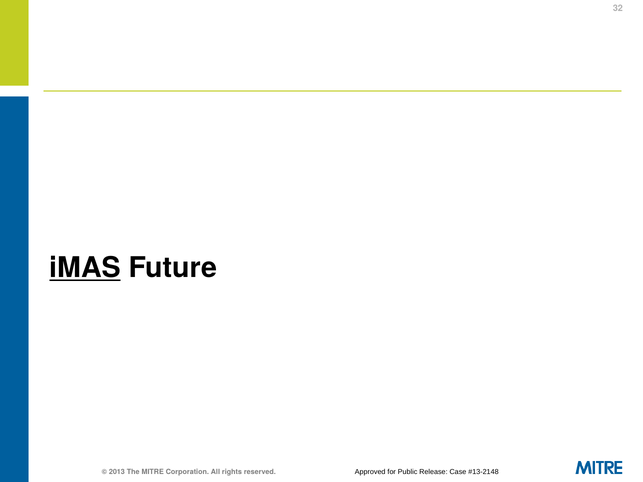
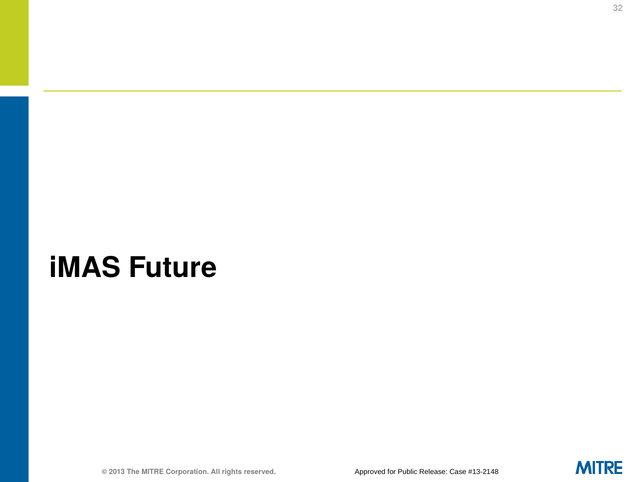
iMAS underline: present -> none
